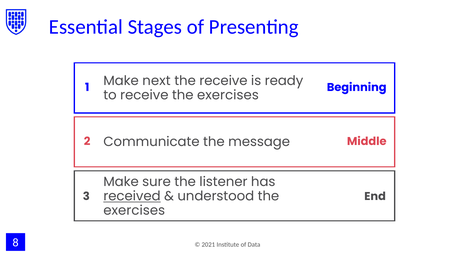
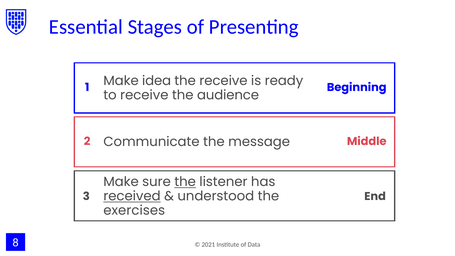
next: next -> idea
receive the exercises: exercises -> audience
the at (185, 182) underline: none -> present
